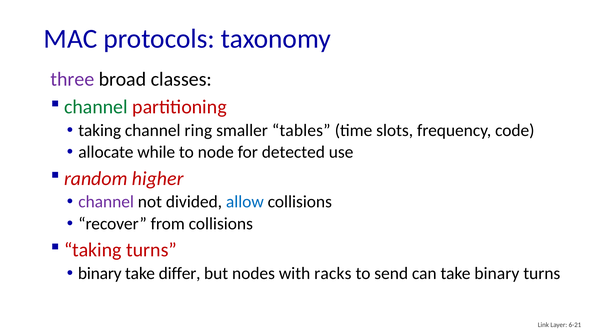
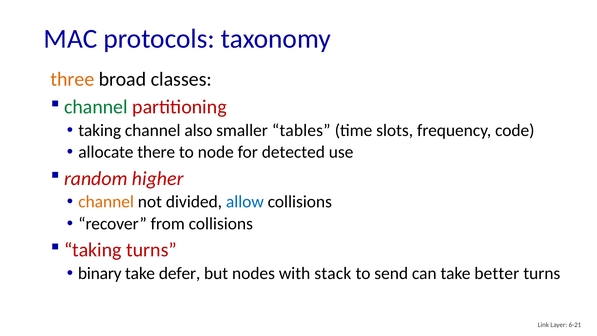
three colour: purple -> orange
ring: ring -> also
while: while -> there
channel at (106, 202) colour: purple -> orange
differ: differ -> defer
racks: racks -> stack
take binary: binary -> better
